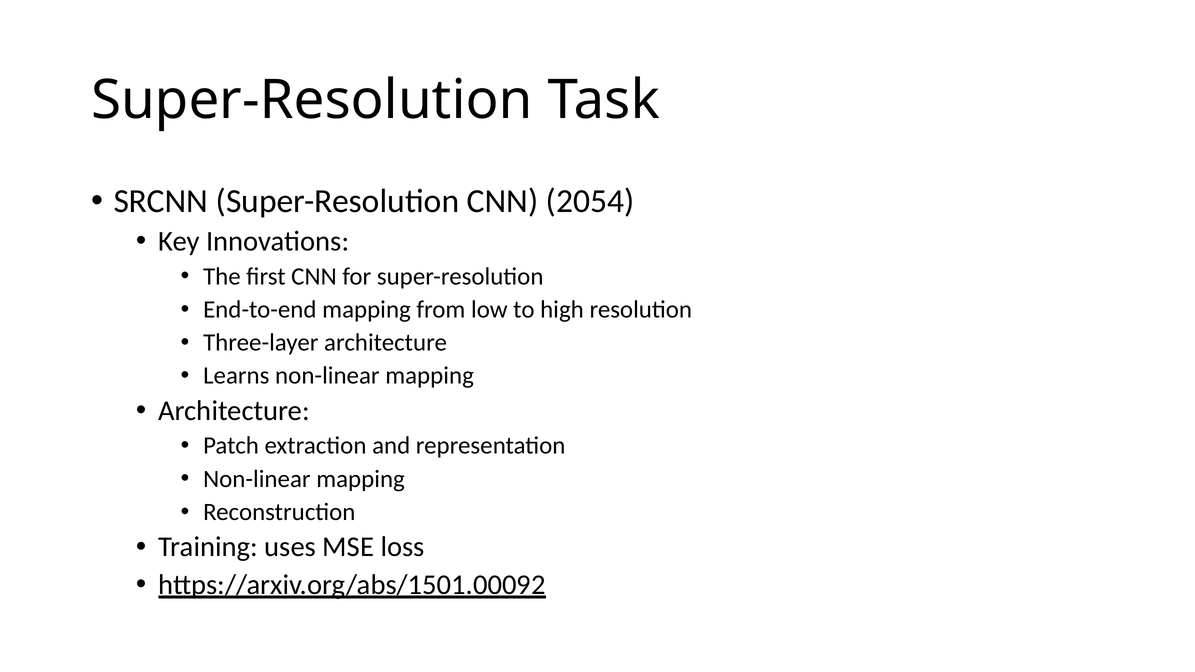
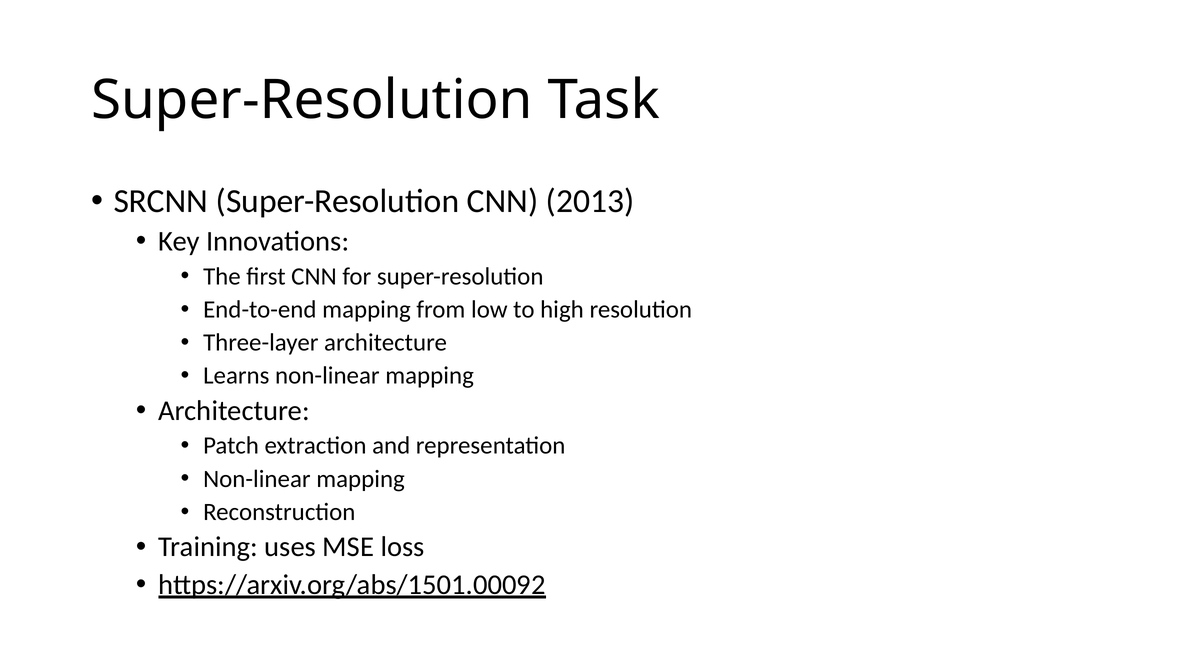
2054: 2054 -> 2013
